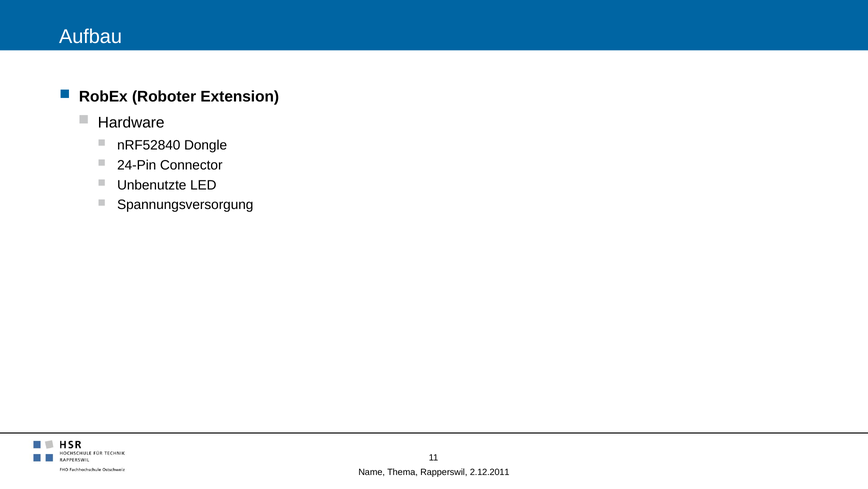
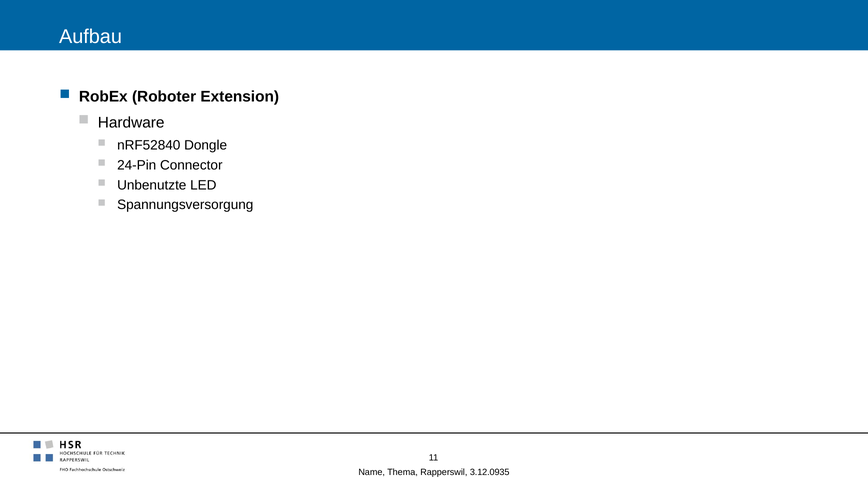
2.12.2011: 2.12.2011 -> 3.12.0935
